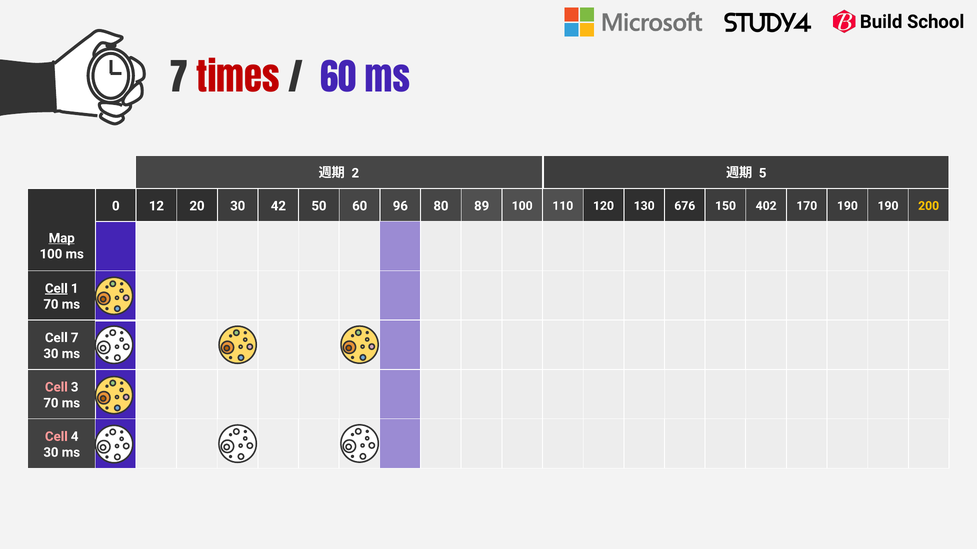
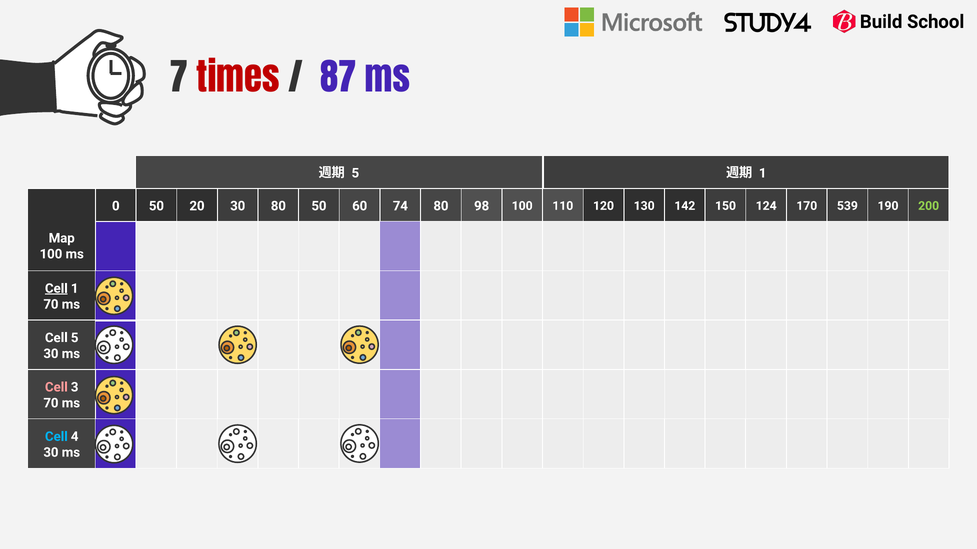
60 at (338, 80): 60 -> 87
2 at (355, 173): 2 -> 5
5 at (763, 173): 5 -> 1
0 12: 12 -> 50
30 42: 42 -> 80
96: 96 -> 74
89: 89 -> 98
676: 676 -> 142
402: 402 -> 124
170 190: 190 -> 539
200 colour: yellow -> light green
Map underline: present -> none
Cell 7: 7 -> 5
Cell at (56, 437) colour: pink -> light blue
